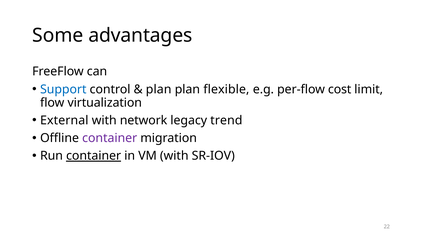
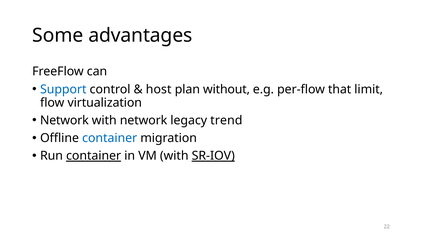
plan at (159, 89): plan -> host
flexible: flexible -> without
cost: cost -> that
External at (64, 120): External -> Network
container at (110, 138) colour: purple -> blue
SR-IOV underline: none -> present
